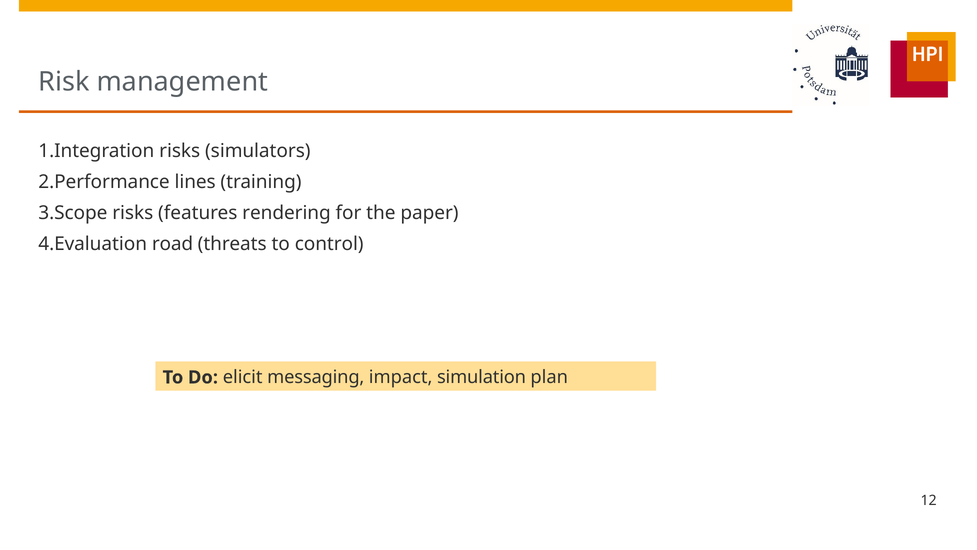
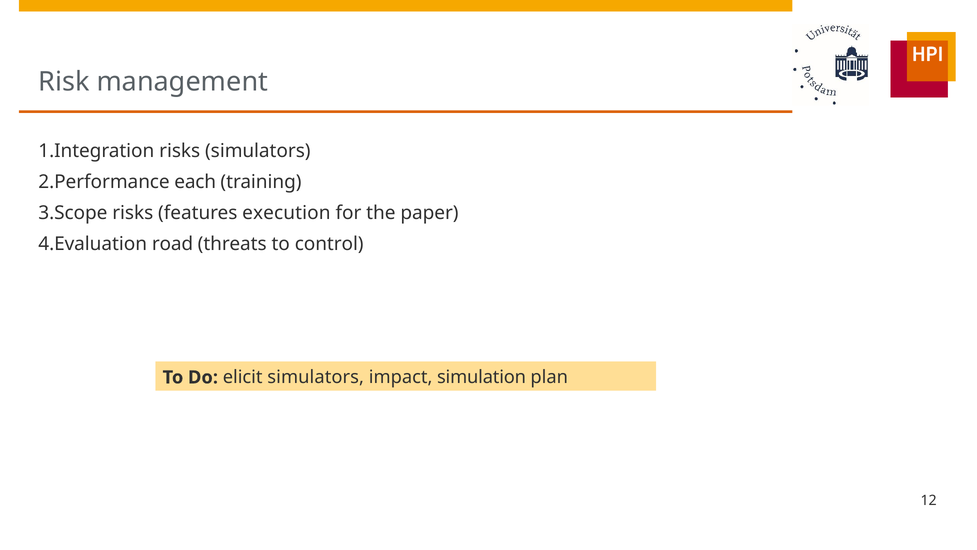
lines: lines -> each
rendering: rendering -> execution
elicit messaging: messaging -> simulators
